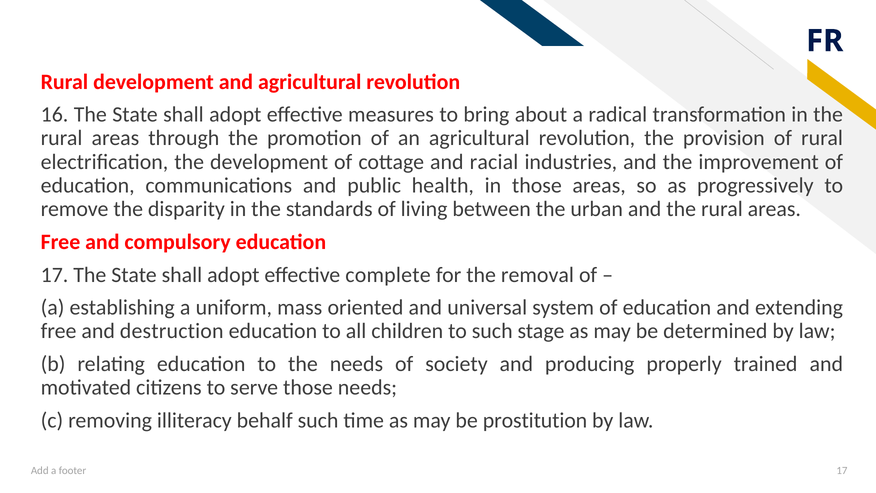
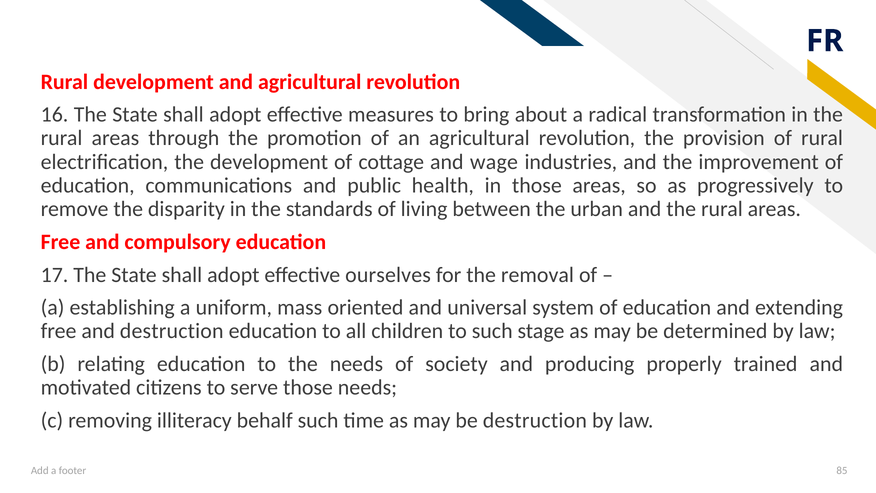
racial: racial -> wage
complete: complete -> ourselves
be prostitution: prostitution -> destruction
footer 17: 17 -> 85
